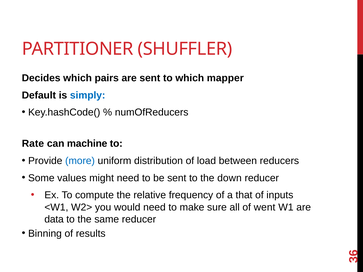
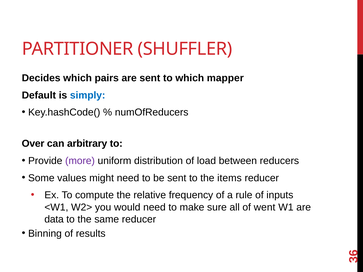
Rate: Rate -> Over
machine: machine -> arbitrary
more colour: blue -> purple
down: down -> items
that: that -> rule
